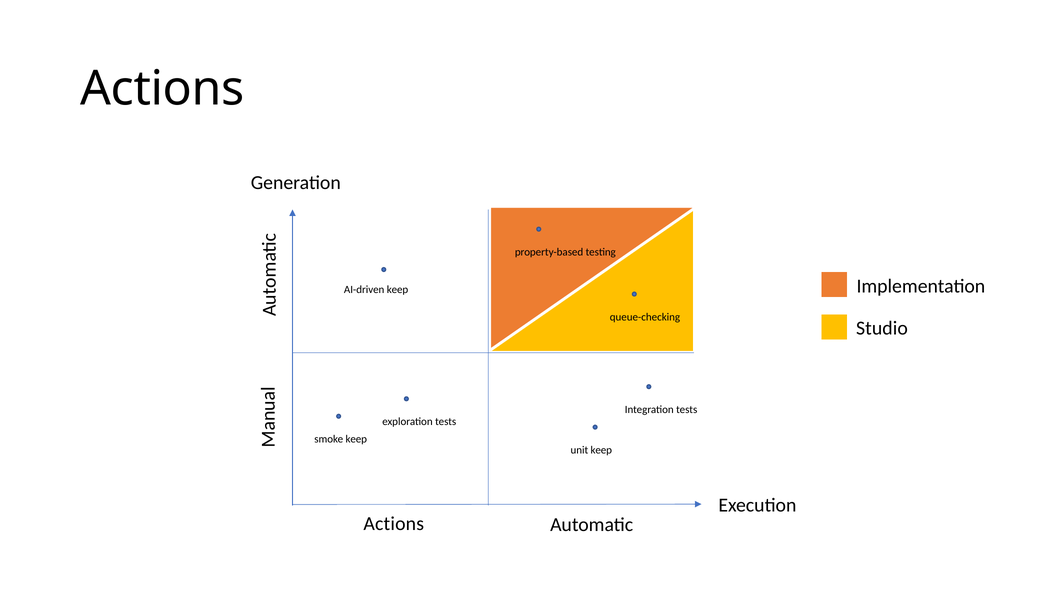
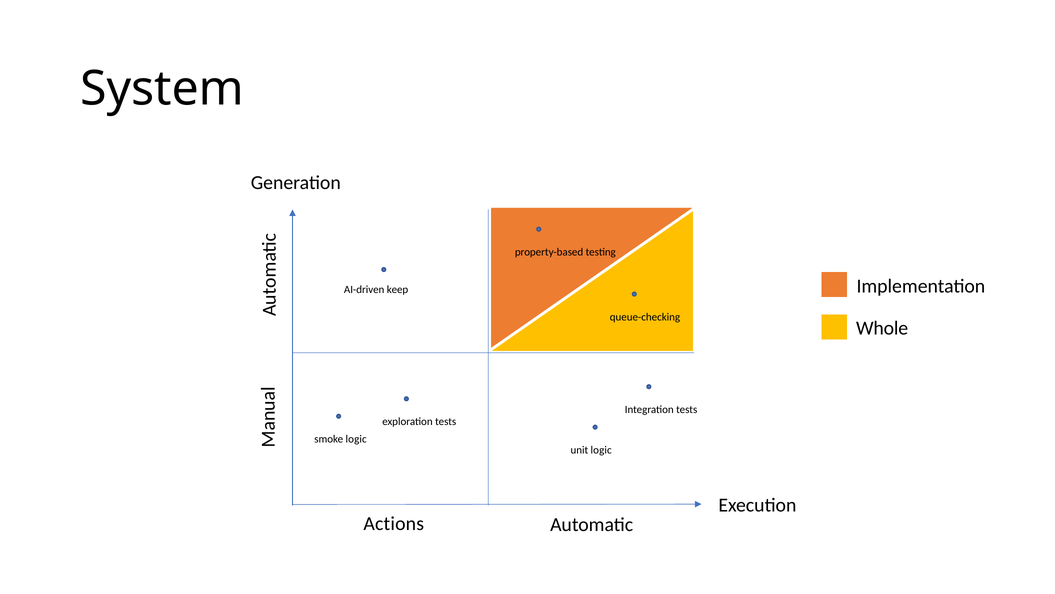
Actions at (162, 89): Actions -> System
Studio: Studio -> Whole
smoke keep: keep -> logic
unit keep: keep -> logic
